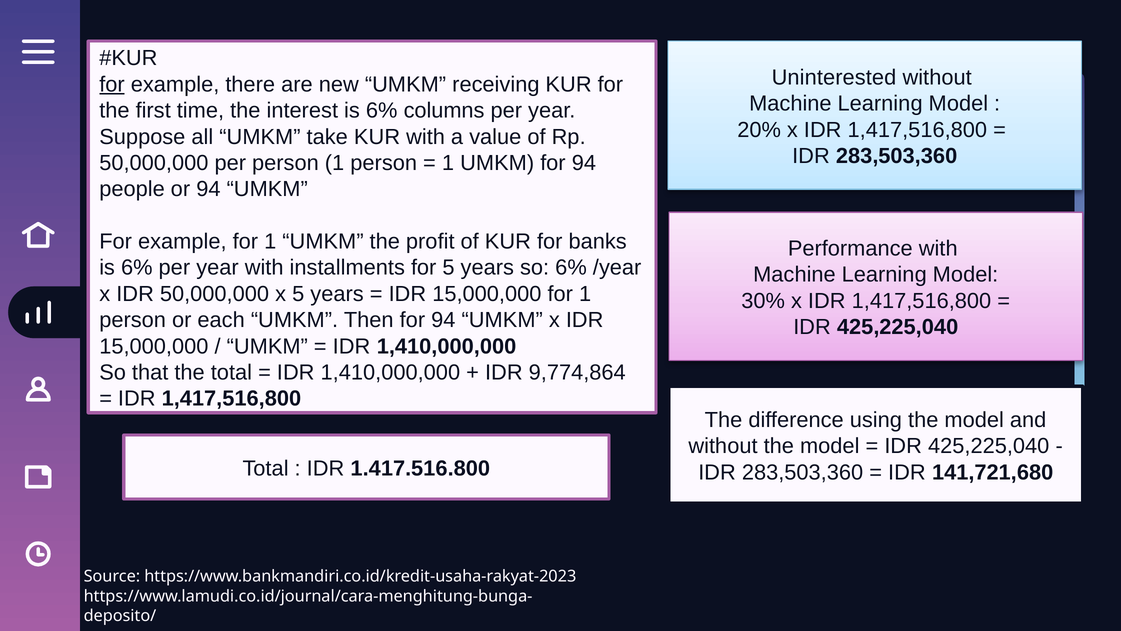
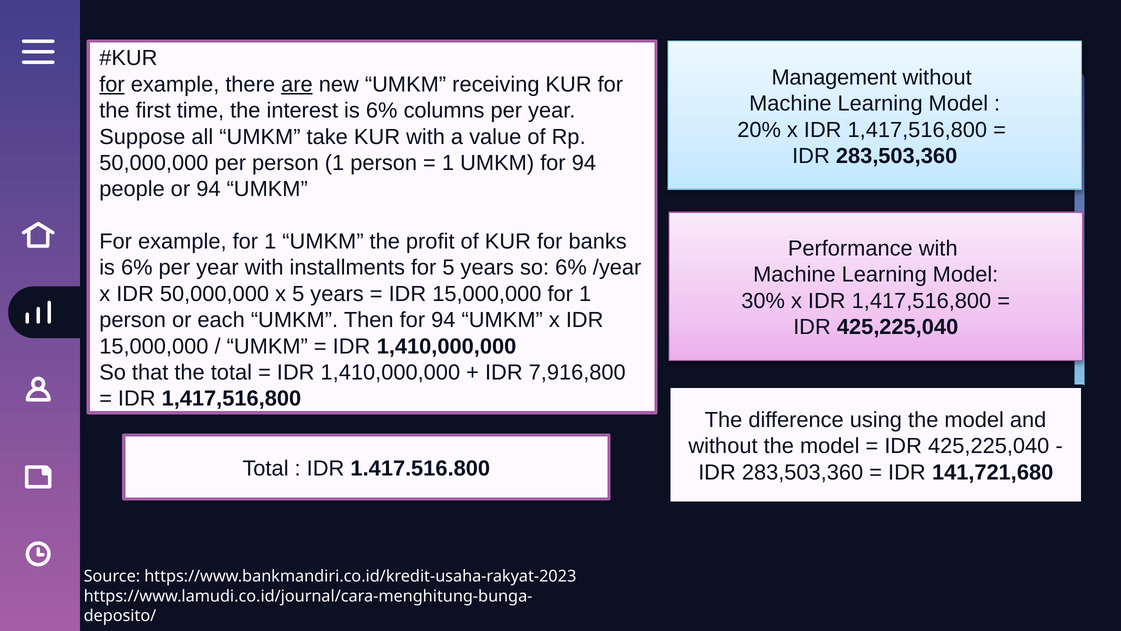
Uninterested: Uninterested -> Management
are underline: none -> present
9,774,864: 9,774,864 -> 7,916,800
